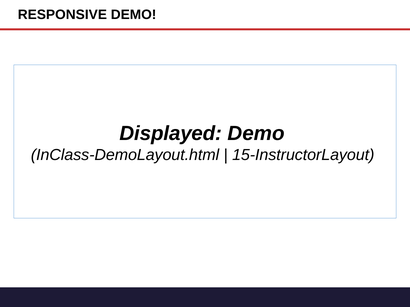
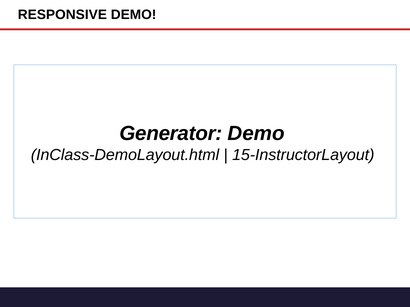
Displayed: Displayed -> Generator
